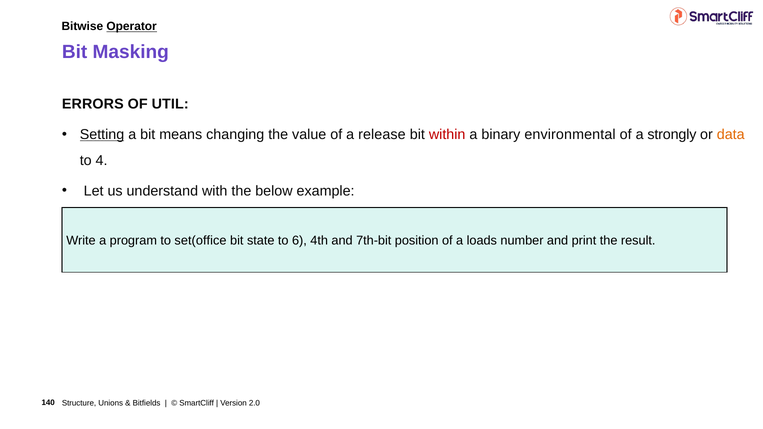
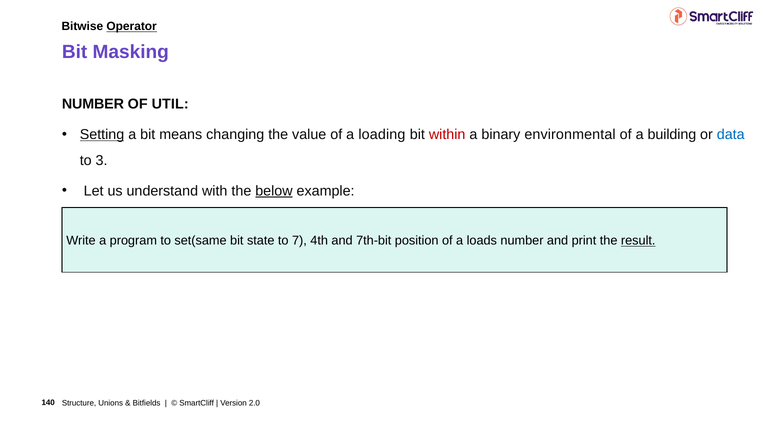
ERRORS at (93, 104): ERRORS -> NUMBER
release: release -> loading
strongly: strongly -> building
data colour: orange -> blue
4: 4 -> 3
below underline: none -> present
set(office: set(office -> set(same
6: 6 -> 7
result underline: none -> present
